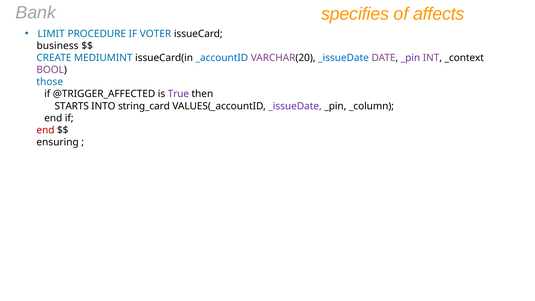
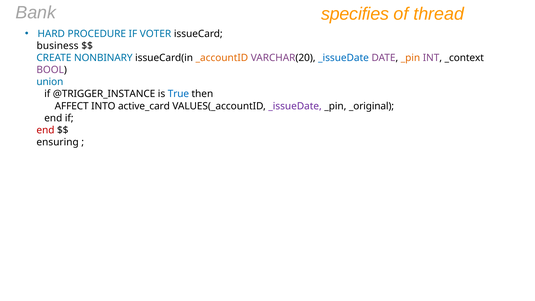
affects: affects -> thread
LIMIT: LIMIT -> HARD
MEDIUMINT: MEDIUMINT -> NONBINARY
_accountID colour: blue -> orange
_pin at (410, 58) colour: purple -> orange
those: those -> union
@TRIGGER_AFFECTED: @TRIGGER_AFFECTED -> @TRIGGER_INSTANCE
True colour: purple -> blue
STARTS: STARTS -> AFFECT
string_card: string_card -> active_card
_column: _column -> _original
